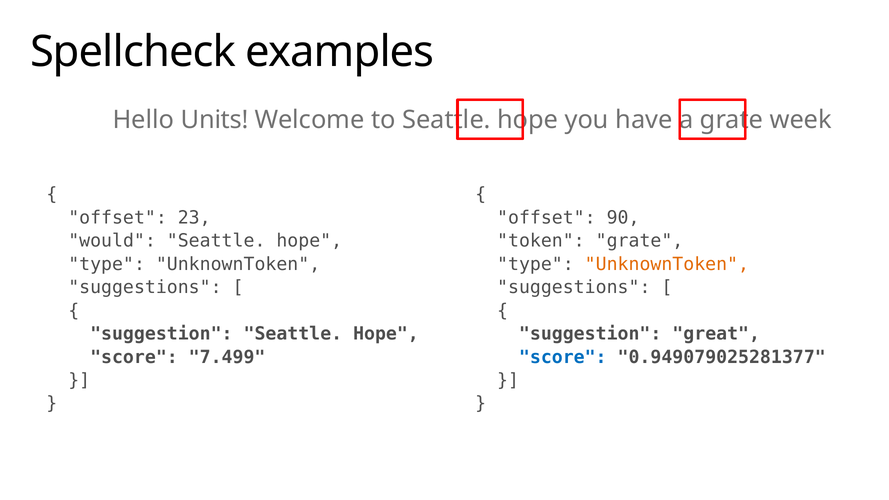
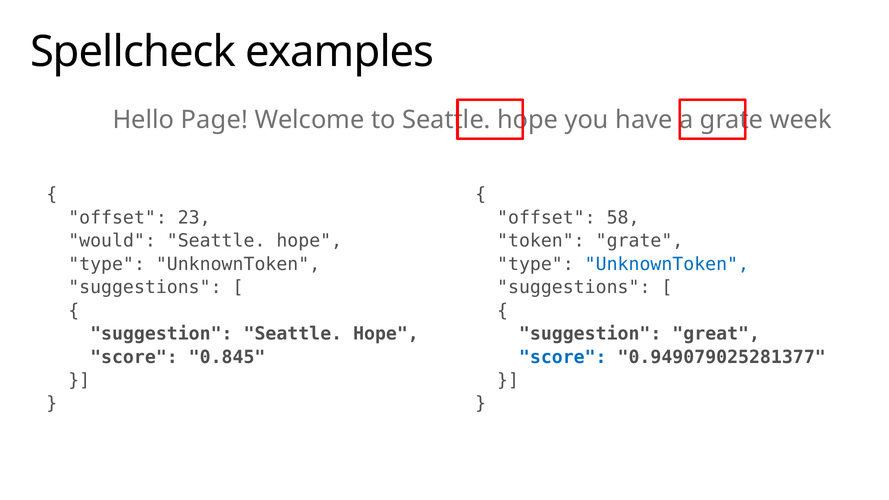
Units: Units -> Page
90: 90 -> 58
UnknownToken at (667, 264) colour: orange -> blue
7.499: 7.499 -> 0.845
